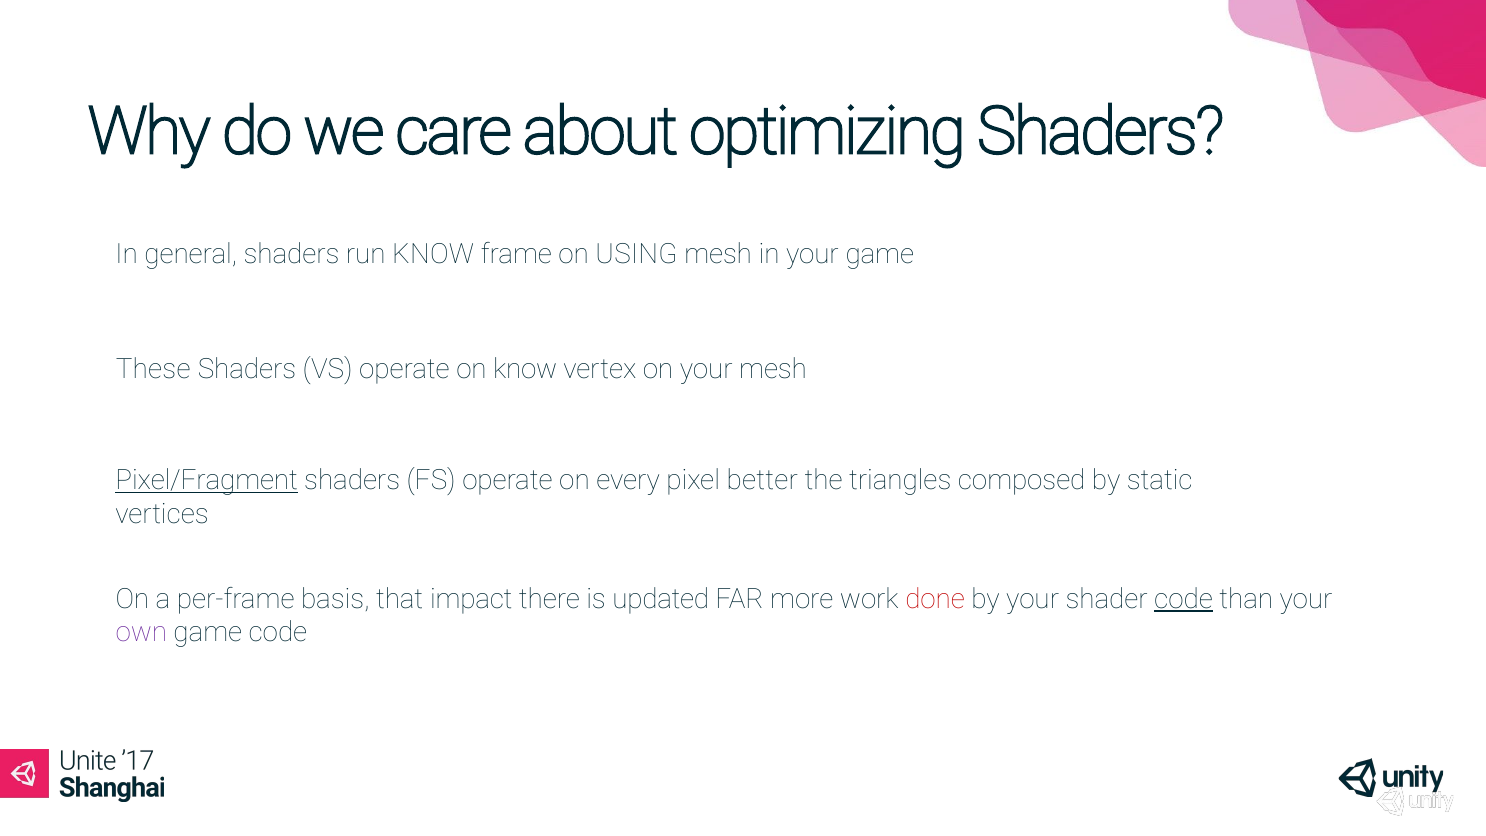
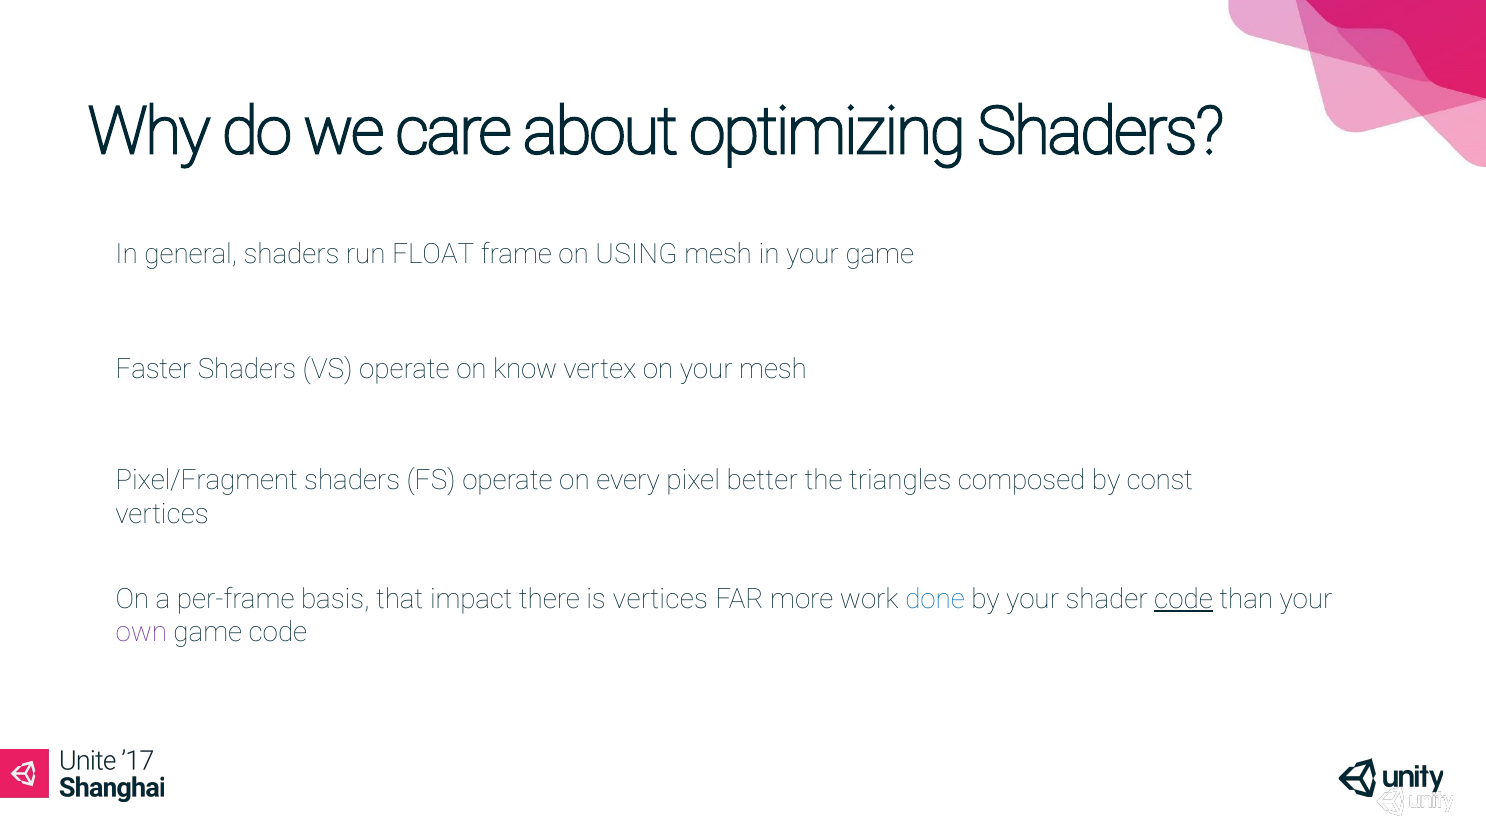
run KNOW: KNOW -> FLOAT
These: These -> Faster
Pixel/Fragment underline: present -> none
static: static -> const
is updated: updated -> vertices
done colour: red -> blue
